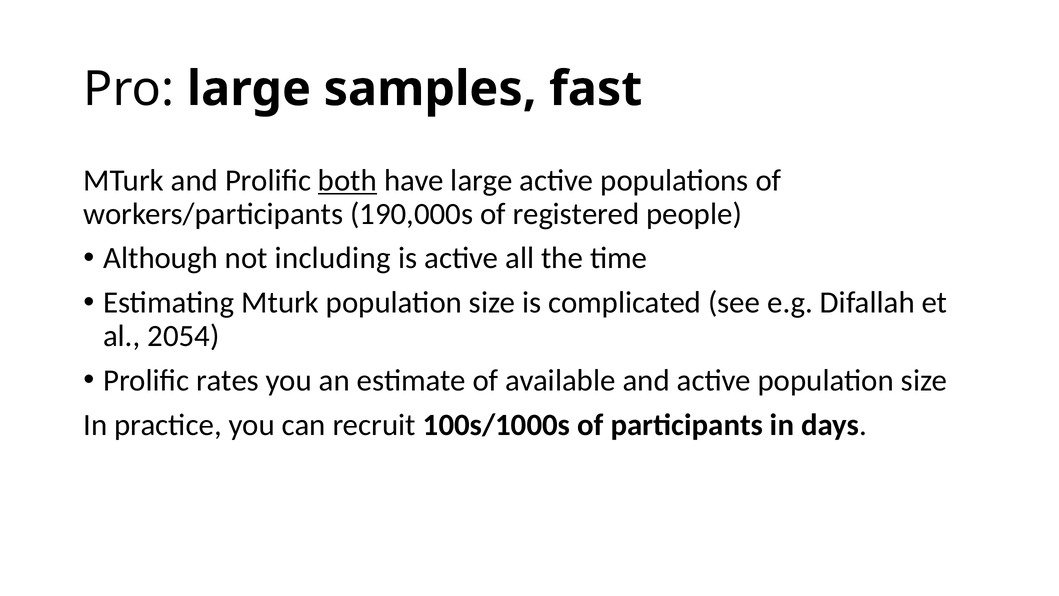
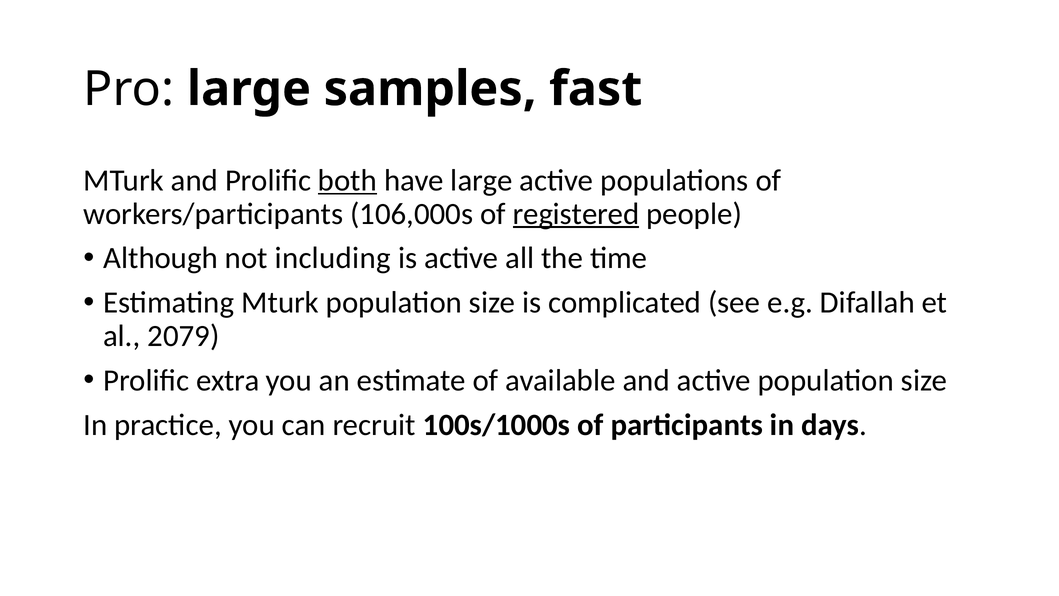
190,000s: 190,000s -> 106,000s
registered underline: none -> present
2054: 2054 -> 2079
rates: rates -> extra
